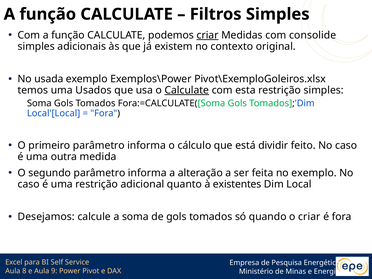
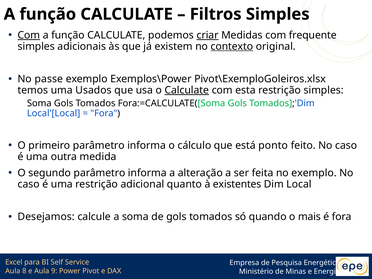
Com at (29, 35) underline: none -> present
consolide: consolide -> frequente
contexto underline: none -> present
usada: usada -> passe
dividir: dividir -> ponto
o criar: criar -> mais
